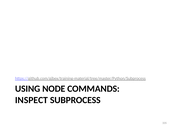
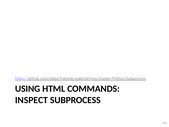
NODE: NODE -> HTML
